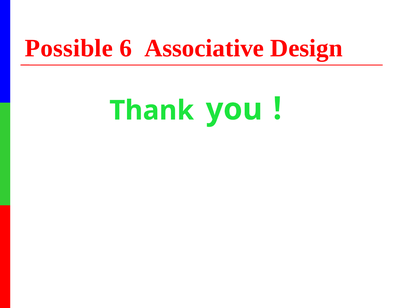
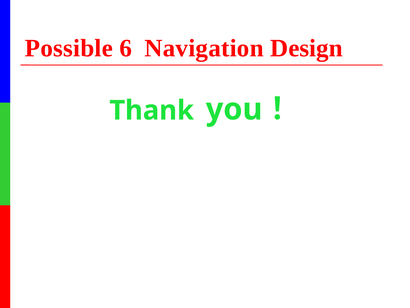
Associative: Associative -> Navigation
